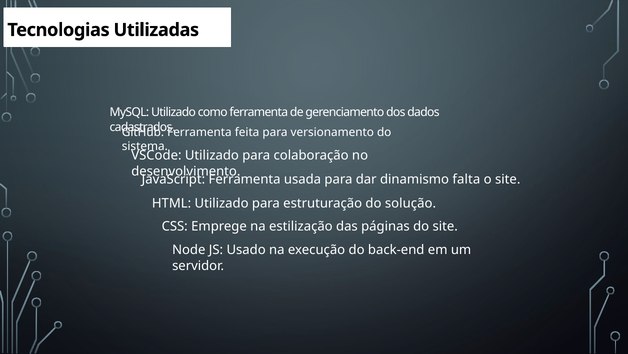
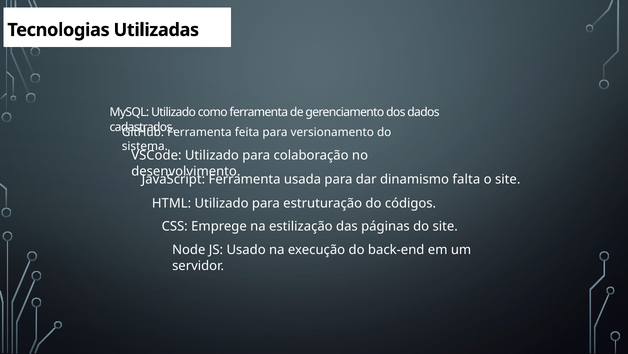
solução: solução -> códigos
